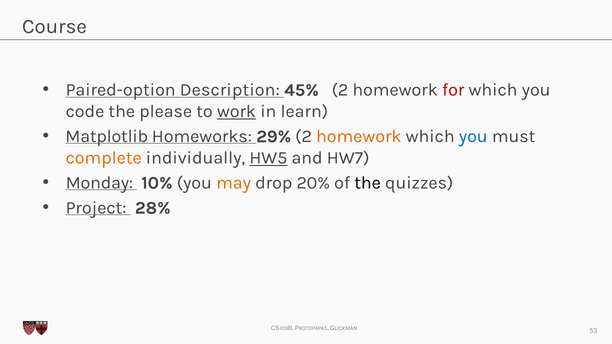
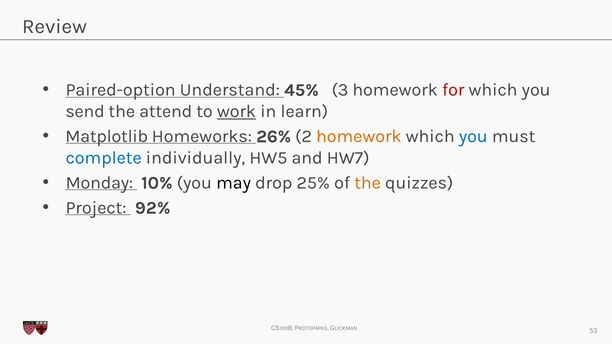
Course: Course -> Review
Description: Description -> Understand
45% 2: 2 -> 3
code: code -> send
please: please -> attend
29%: 29% -> 26%
complete colour: orange -> blue
HW5 underline: present -> none
may colour: orange -> black
20%: 20% -> 25%
the at (368, 183) colour: black -> orange
28%: 28% -> 92%
